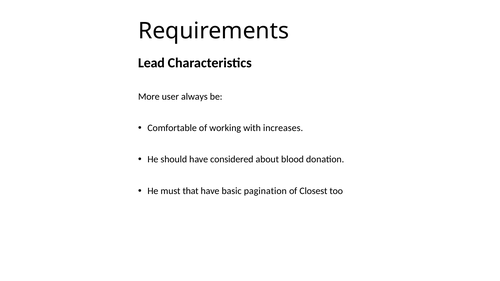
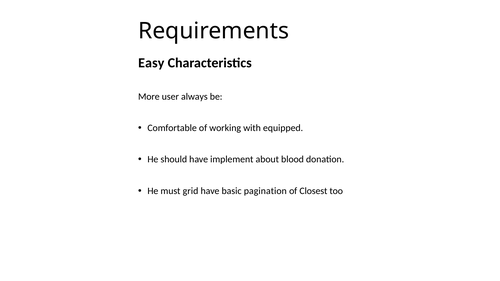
Lead: Lead -> Easy
increases: increases -> equipped
considered: considered -> implement
that: that -> grid
